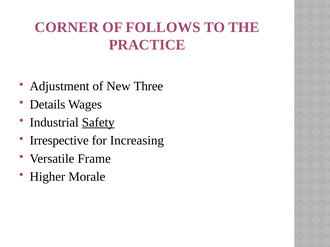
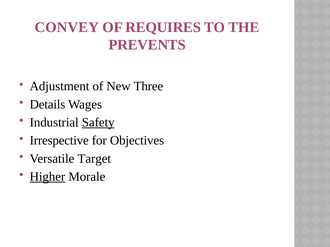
CORNER: CORNER -> CONVEY
FOLLOWS: FOLLOWS -> REQUIRES
PRACTICE: PRACTICE -> PREVENTS
Increasing: Increasing -> Objectives
Frame: Frame -> Target
Higher underline: none -> present
